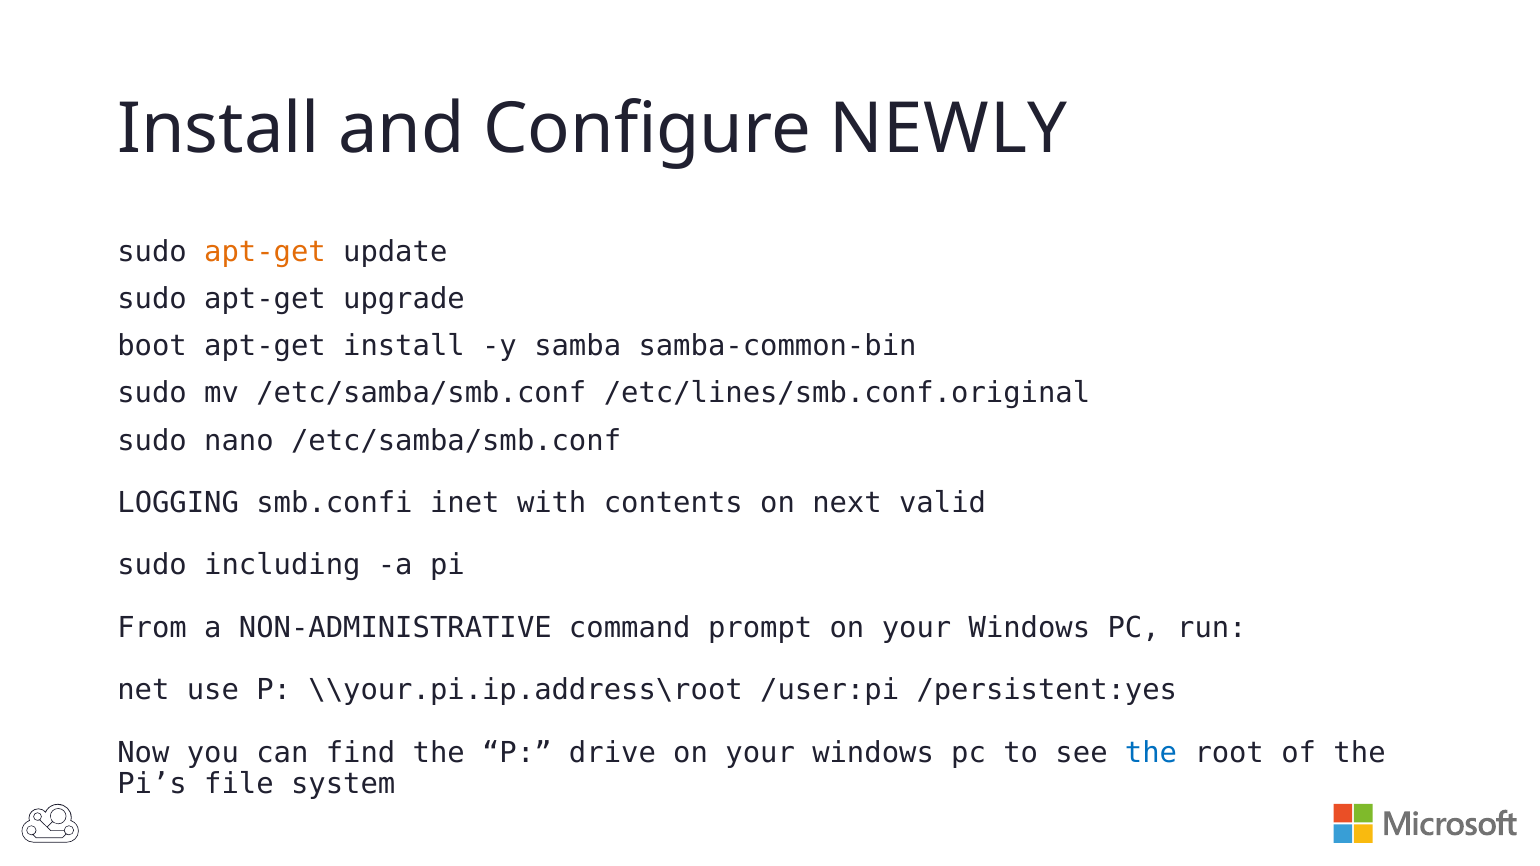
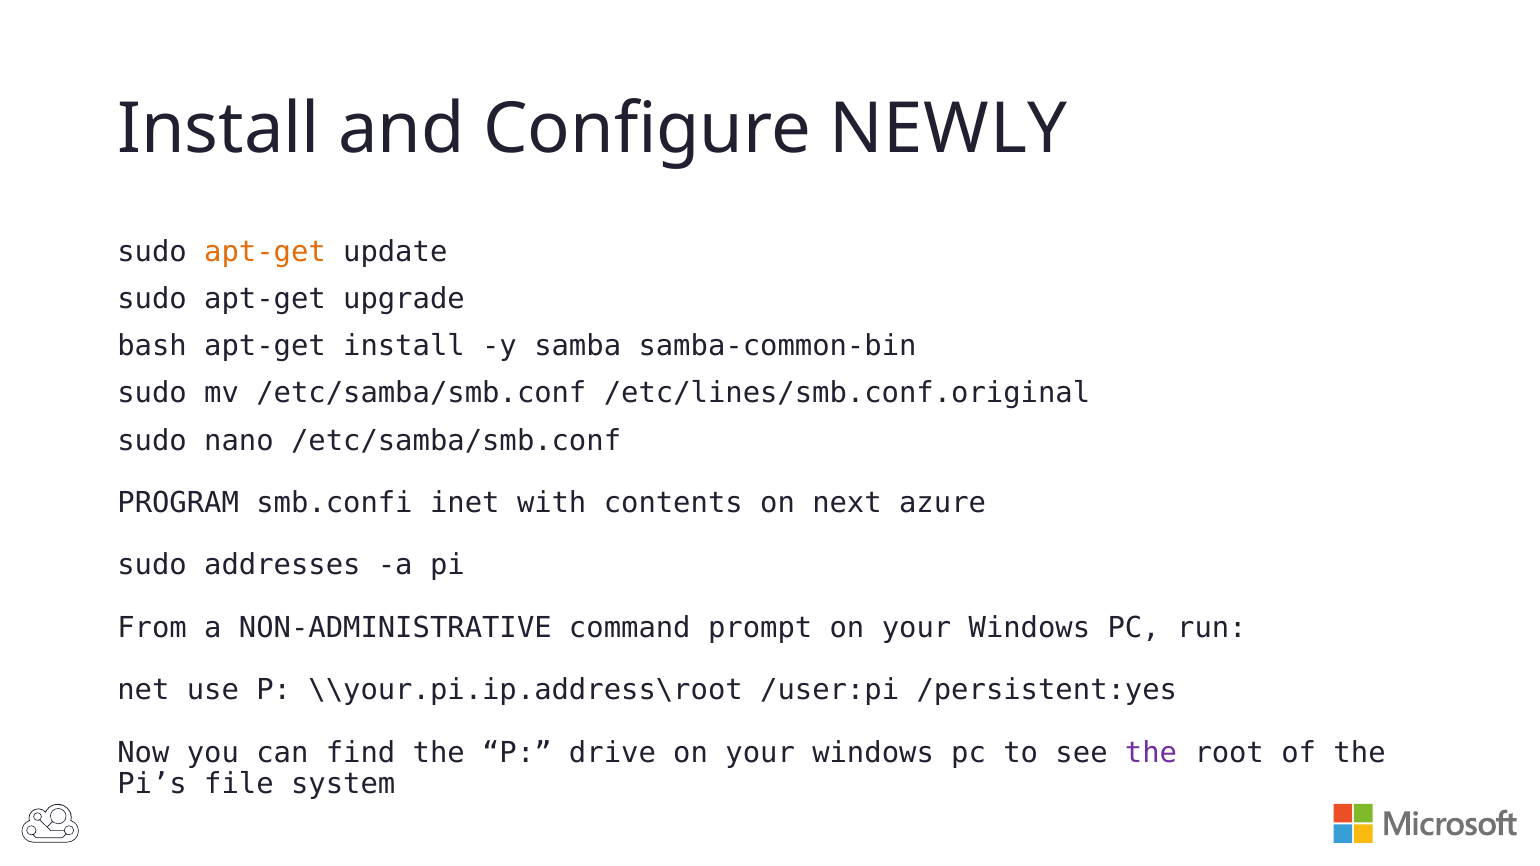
boot: boot -> bash
LOGGING: LOGGING -> PROGRAM
valid: valid -> azure
including: including -> addresses
the at (1151, 753) colour: blue -> purple
